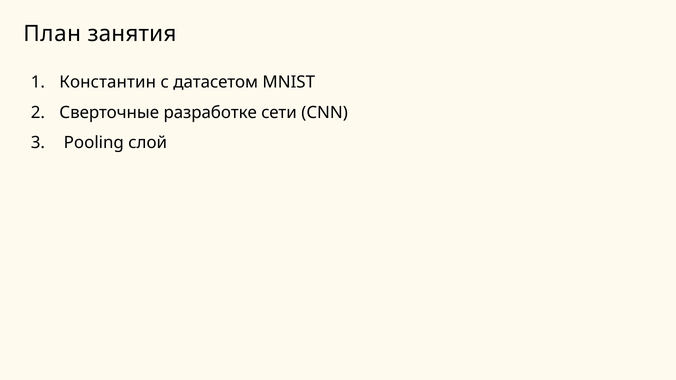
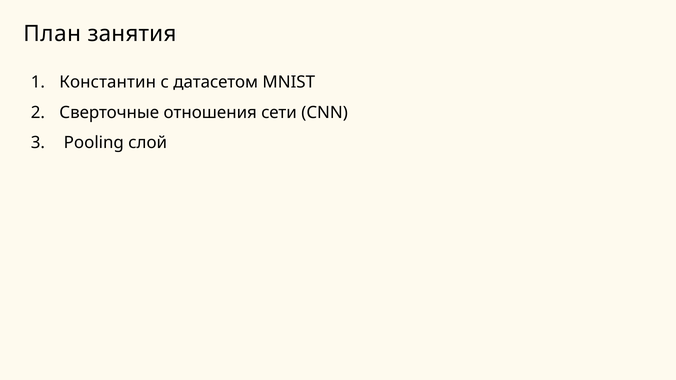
разработке: разработке -> отношения
